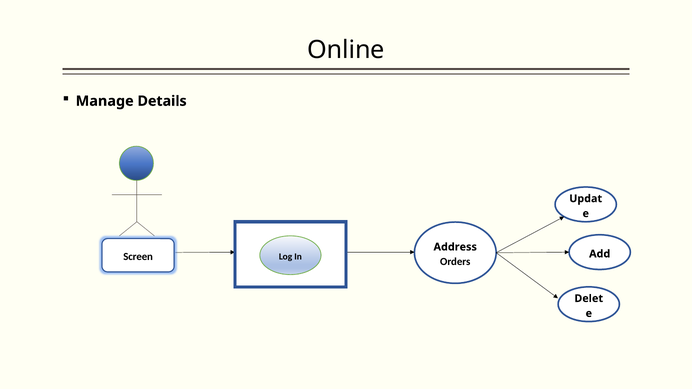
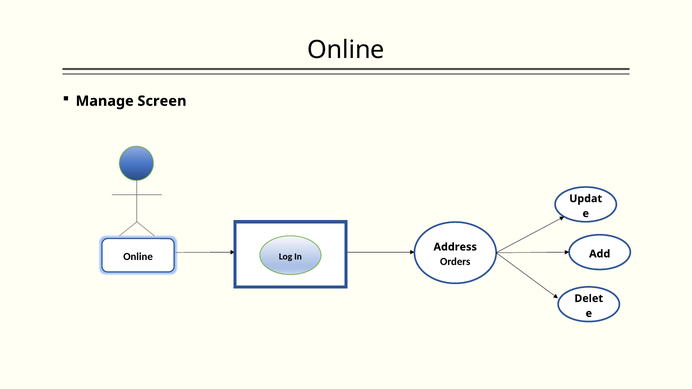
Details: Details -> Screen
Screen at (138, 257): Screen -> Online
